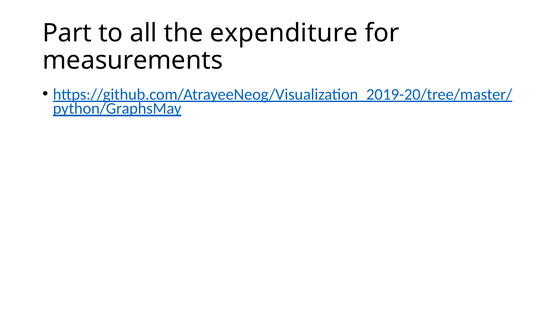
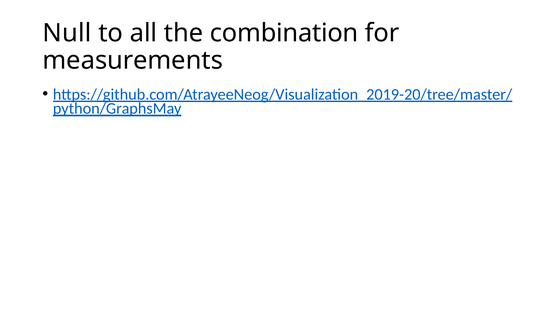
Part: Part -> Null
expenditure: expenditure -> combination
